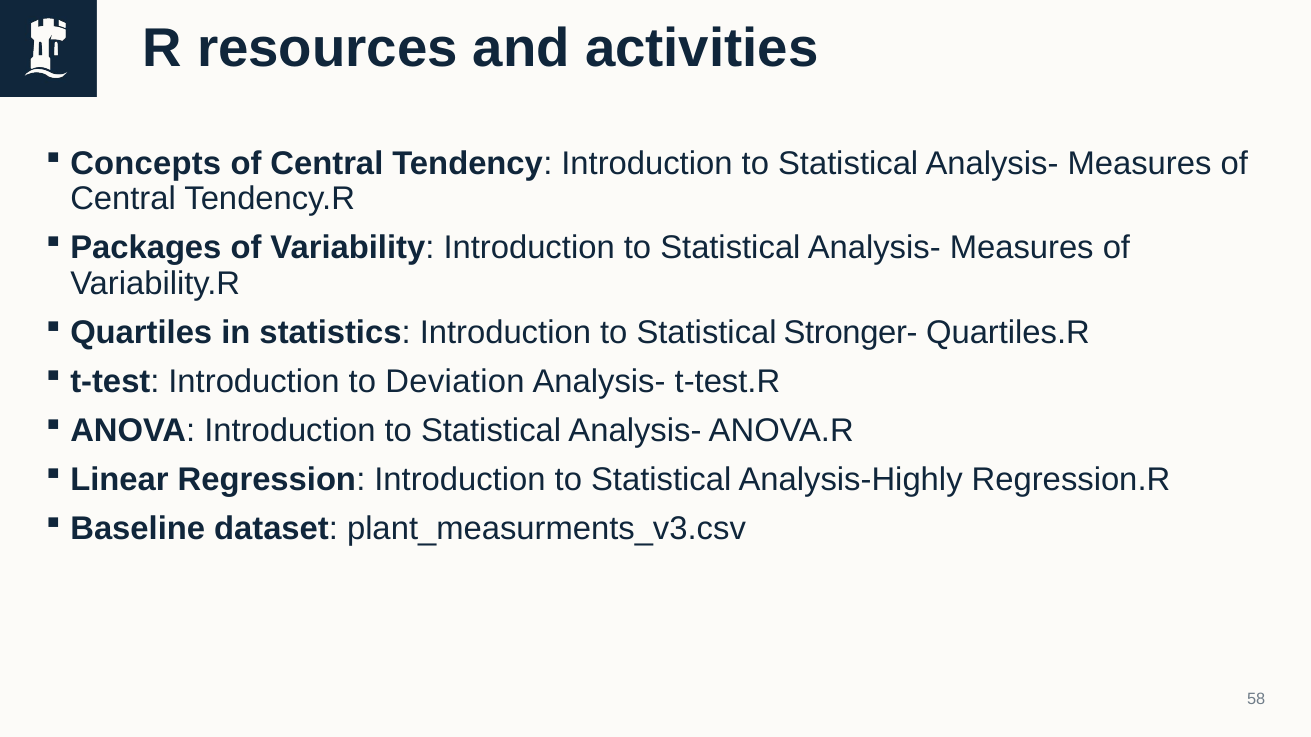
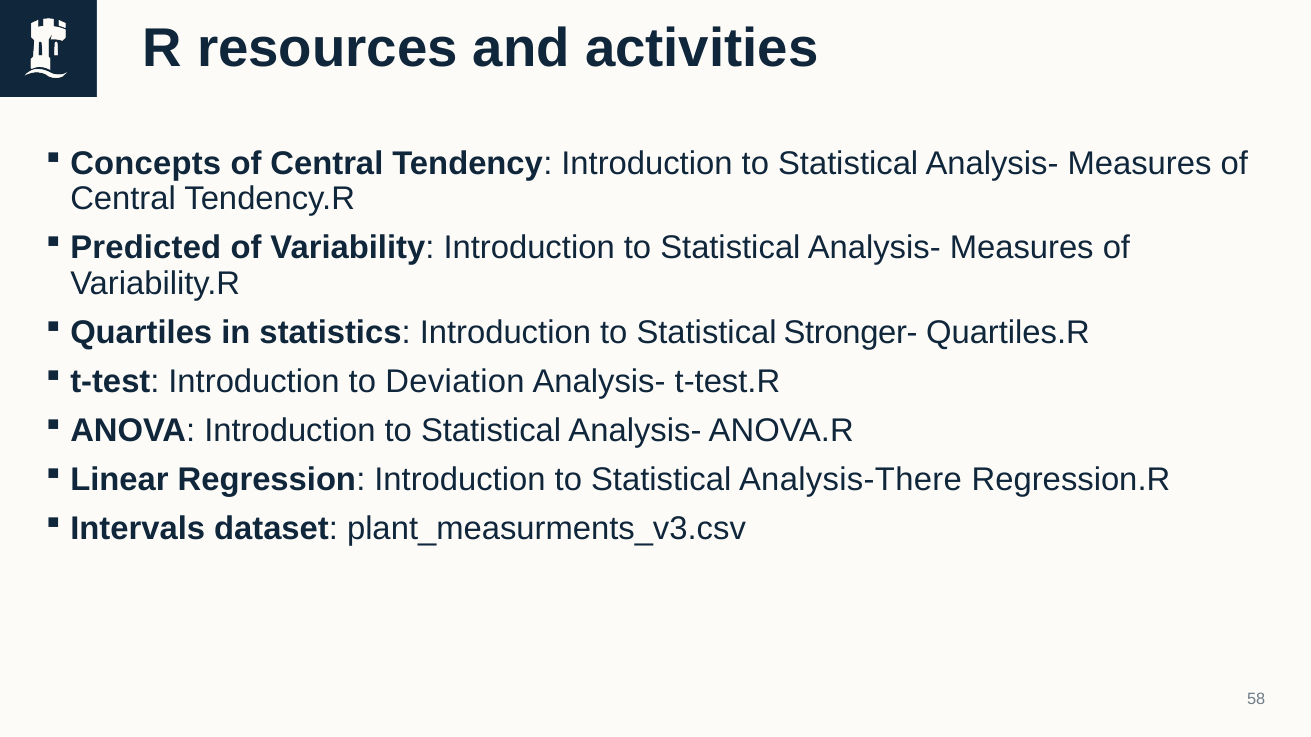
Packages: Packages -> Predicted
Analysis-Highly: Analysis-Highly -> Analysis-There
Baseline: Baseline -> Intervals
